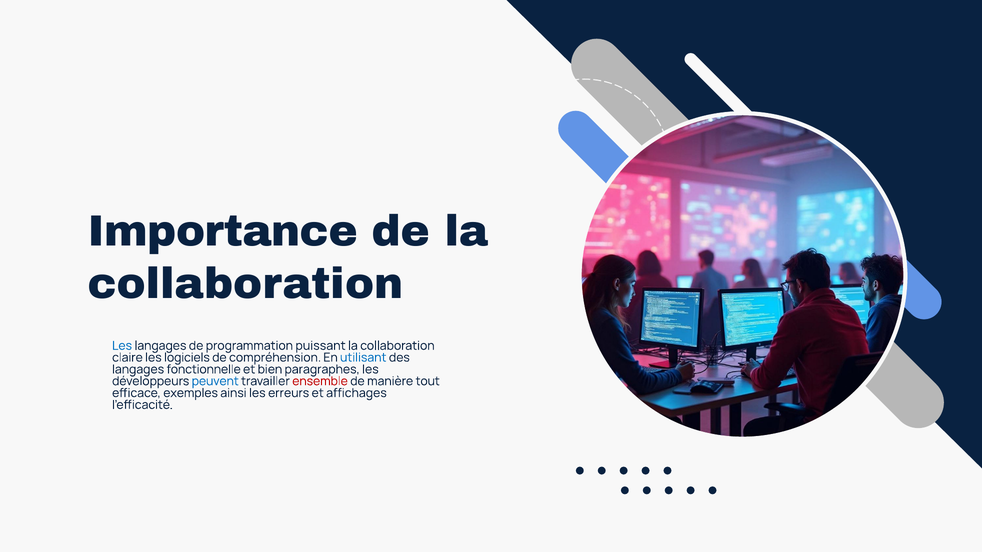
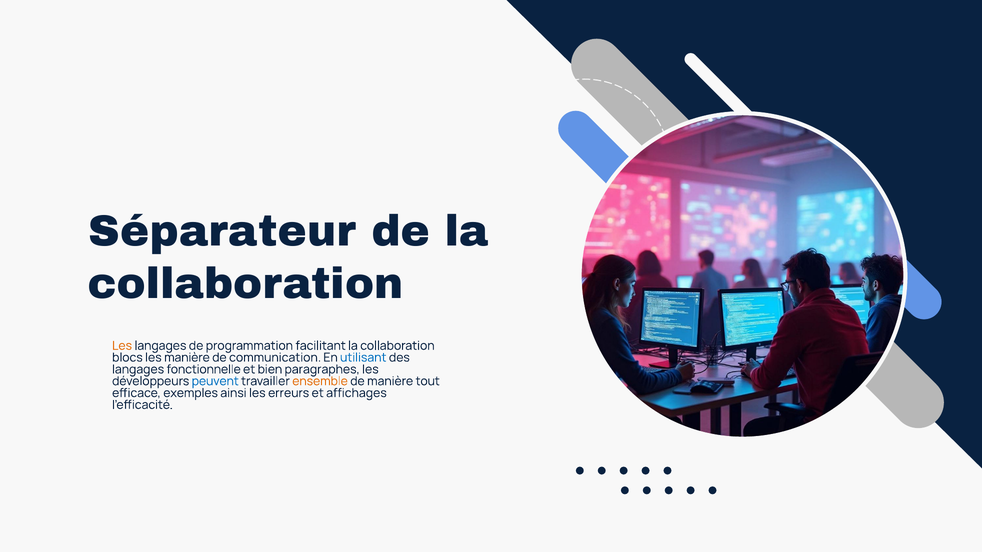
Importance: Importance -> Séparateur
Les at (122, 346) colour: blue -> orange
puissant: puissant -> facilitant
claire: claire -> blocs
les logiciels: logiciels -> manière
compréhension: compréhension -> communication
ensemble colour: red -> orange
